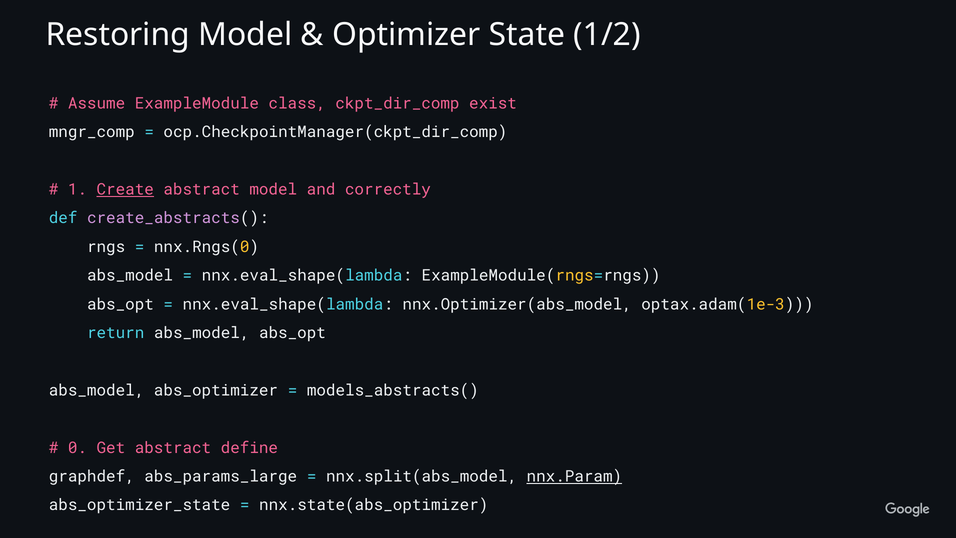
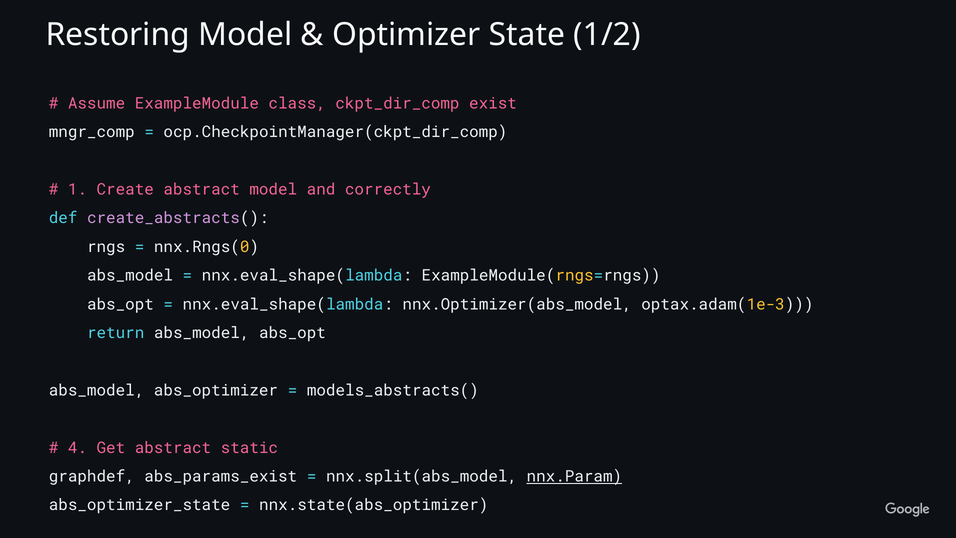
Create underline: present -> none
0: 0 -> 4
define: define -> static
abs_params_large: abs_params_large -> abs_params_exist
